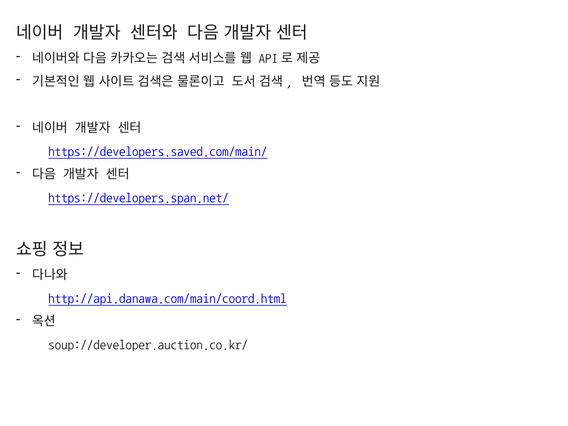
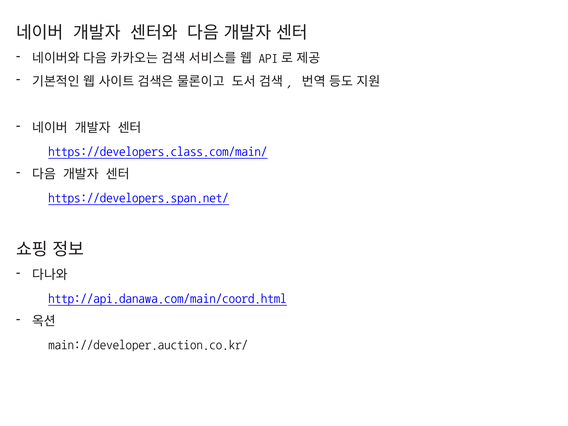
https://developers.saved.com/main/: https://developers.saved.com/main/ -> https://developers.class.com/main/
soup://developer.auction.co.kr/: soup://developer.auction.co.kr/ -> main://developer.auction.co.kr/
